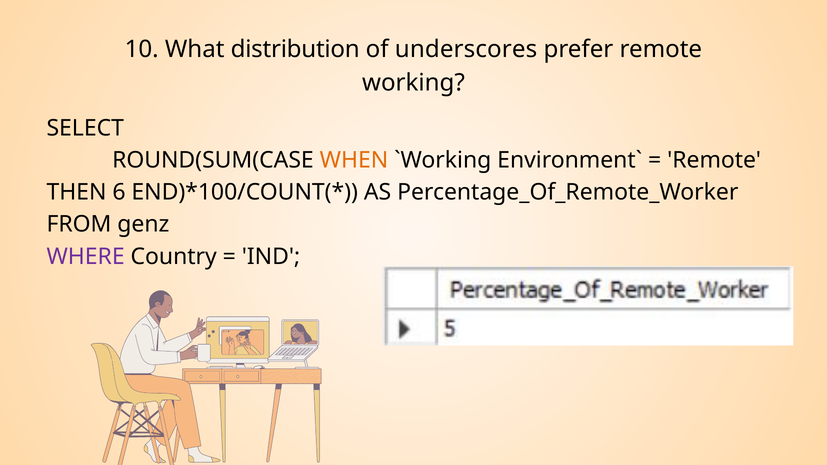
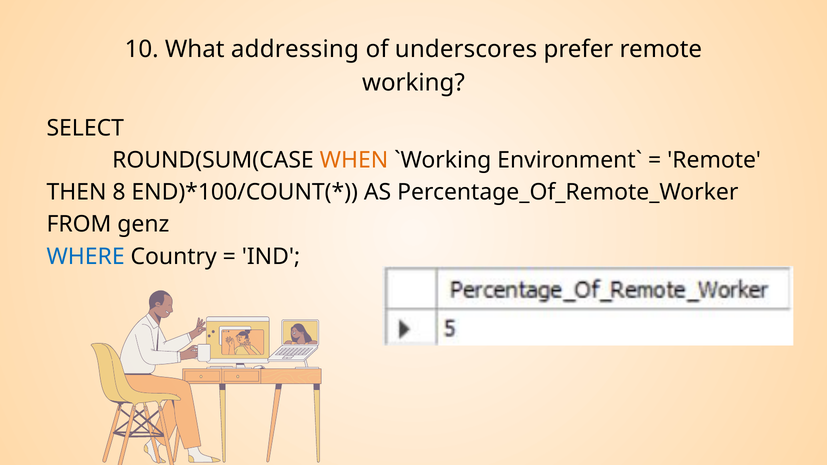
distribution: distribution -> addressing
6: 6 -> 8
WHERE colour: purple -> blue
